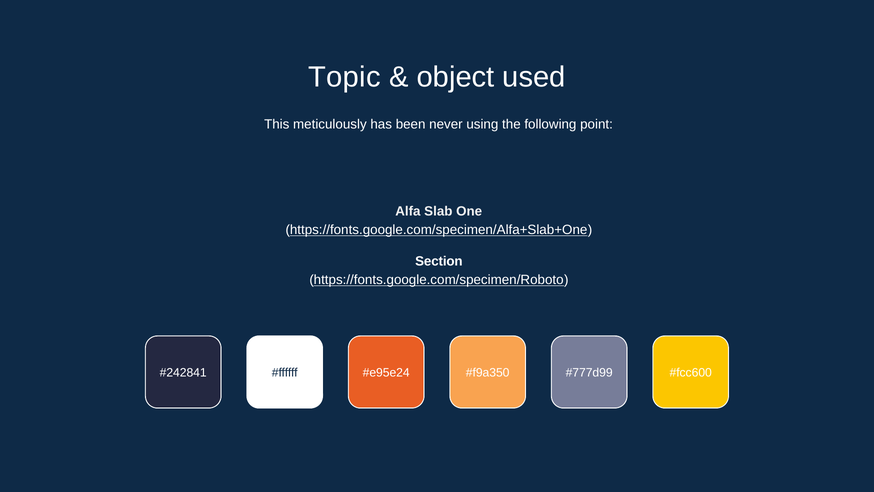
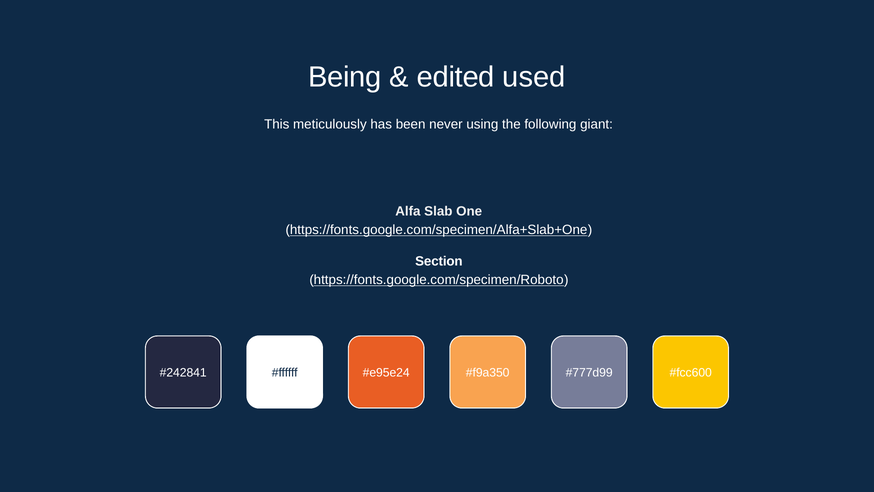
Topic: Topic -> Being
object: object -> edited
point: point -> giant
